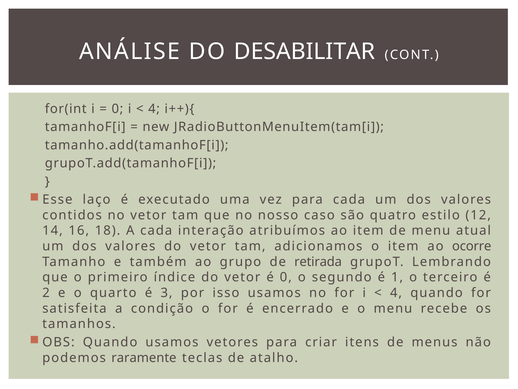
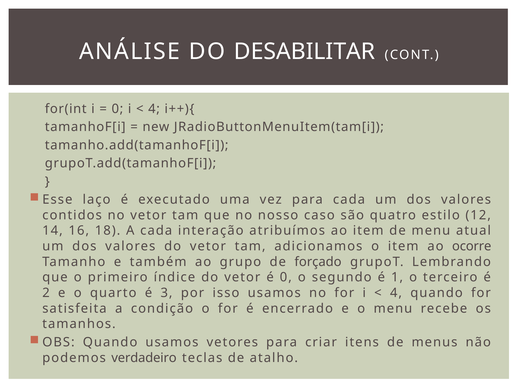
retirada: retirada -> forçado
raramente: raramente -> verdadeiro
